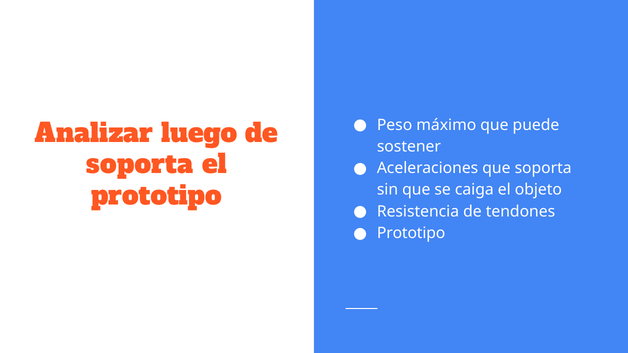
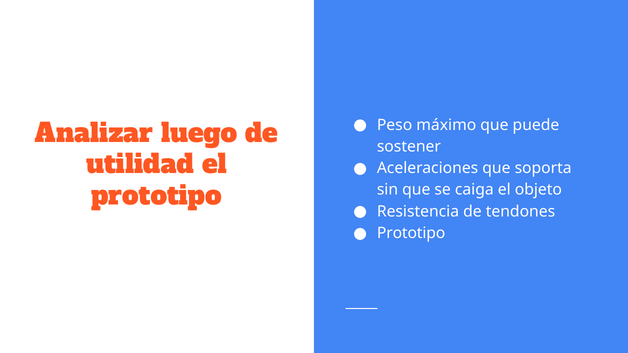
soporta at (140, 165): soporta -> utilidad
